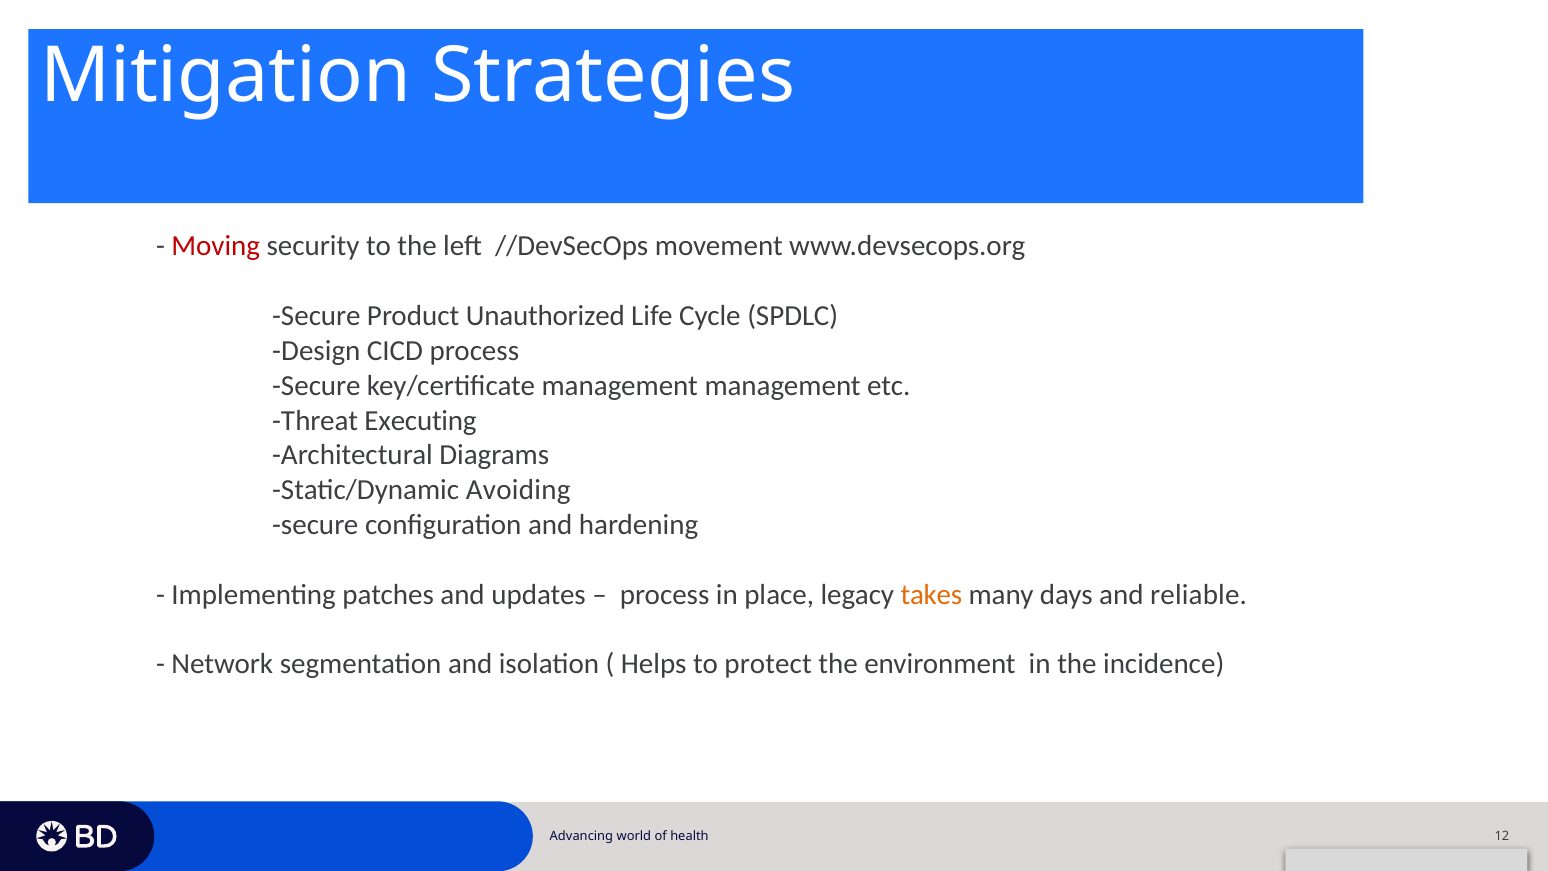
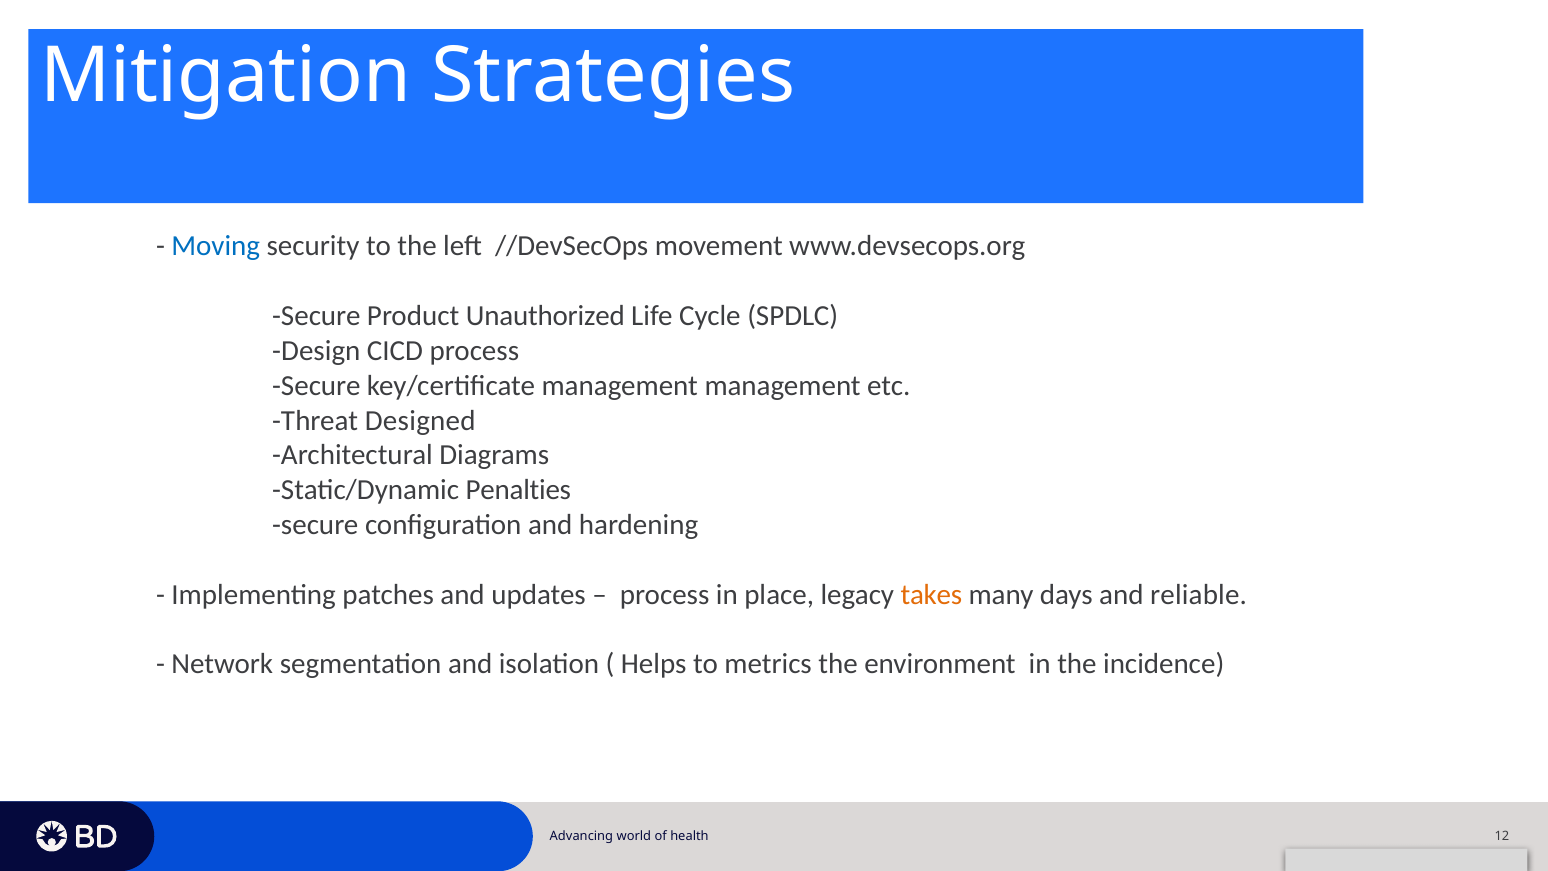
Moving colour: red -> blue
Executing: Executing -> Designed
Avoiding: Avoiding -> Penalties
protect: protect -> metrics
